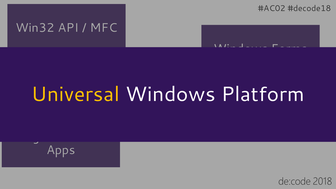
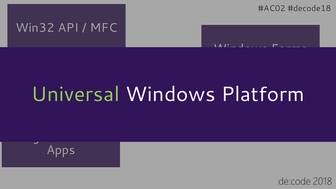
Universal colour: yellow -> light green
